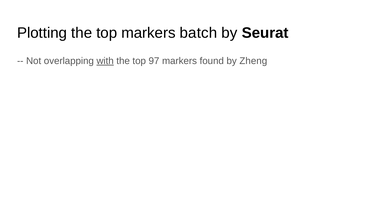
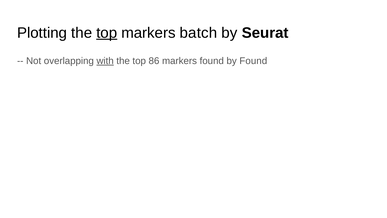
top at (107, 33) underline: none -> present
97: 97 -> 86
by Zheng: Zheng -> Found
